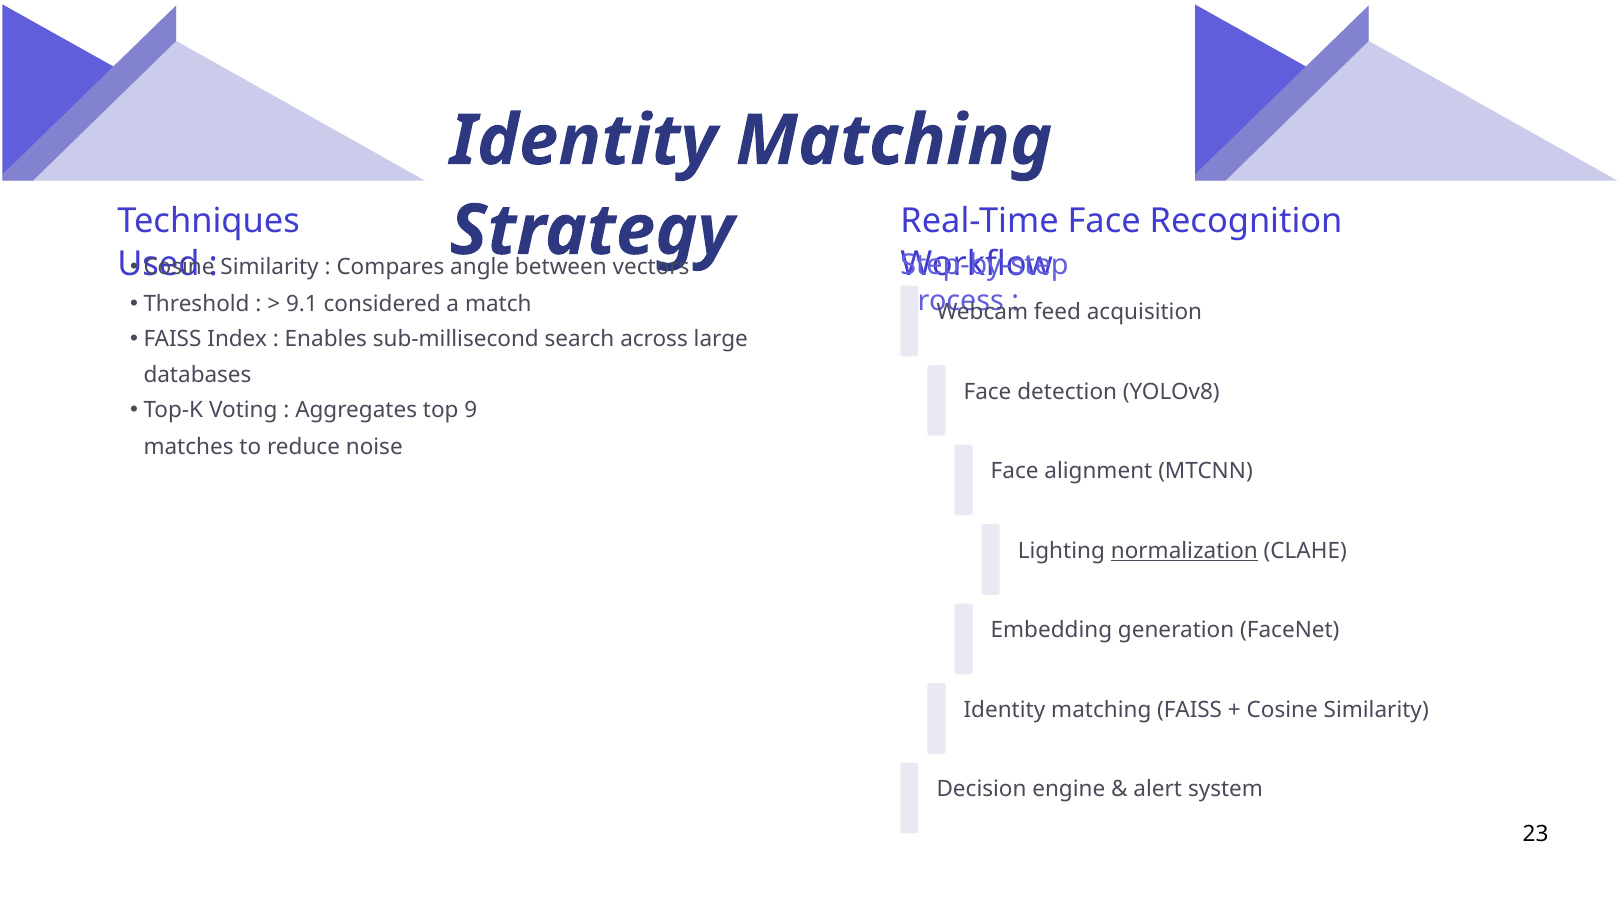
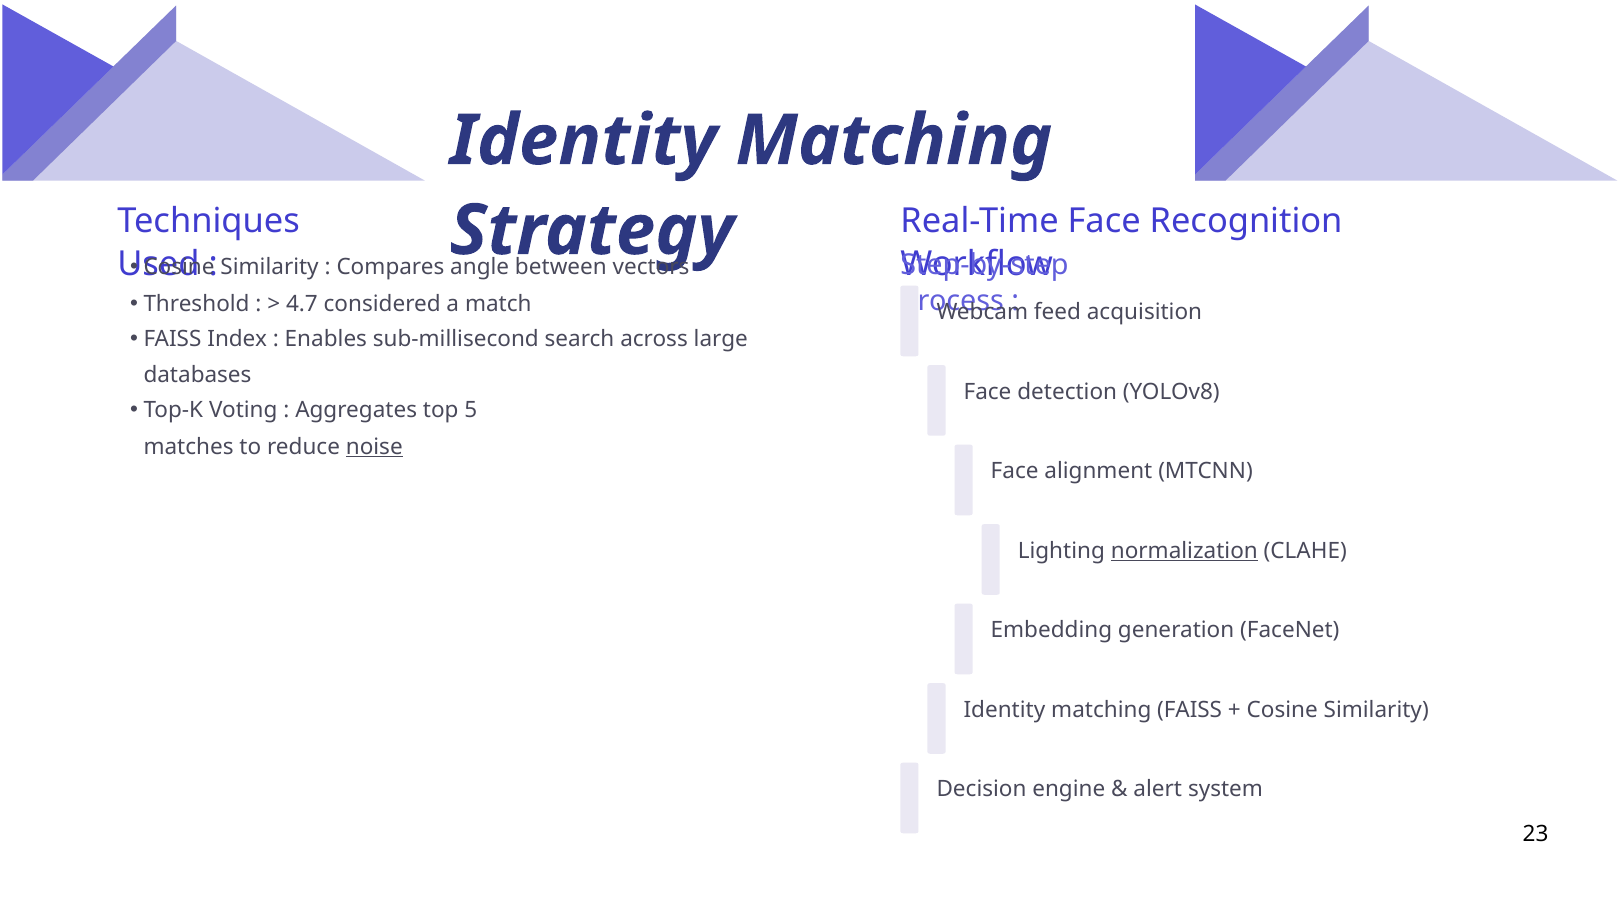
9.1: 9.1 -> 4.7
9: 9 -> 5
noise underline: none -> present
